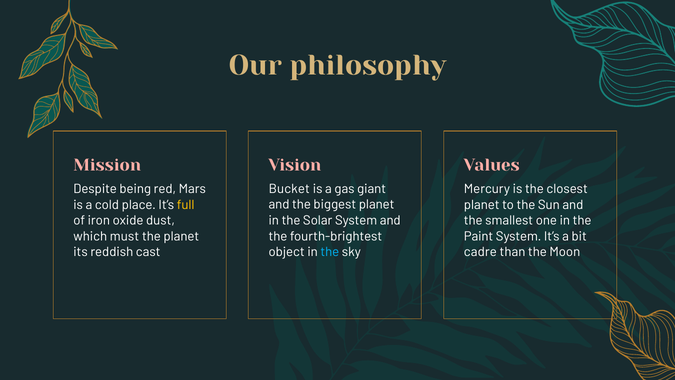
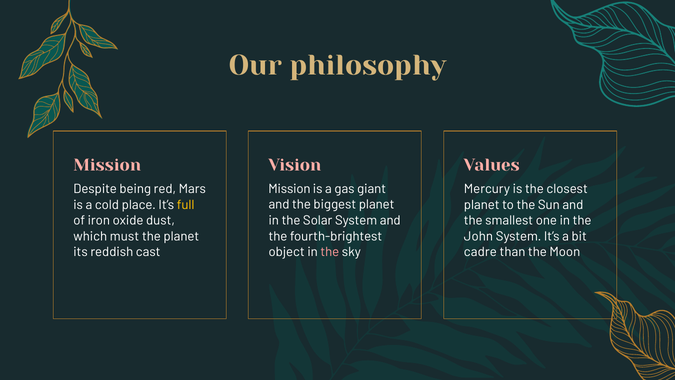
Bucket at (289, 189): Bucket -> Mission
Paint: Paint -> John
the at (330, 252) colour: light blue -> pink
